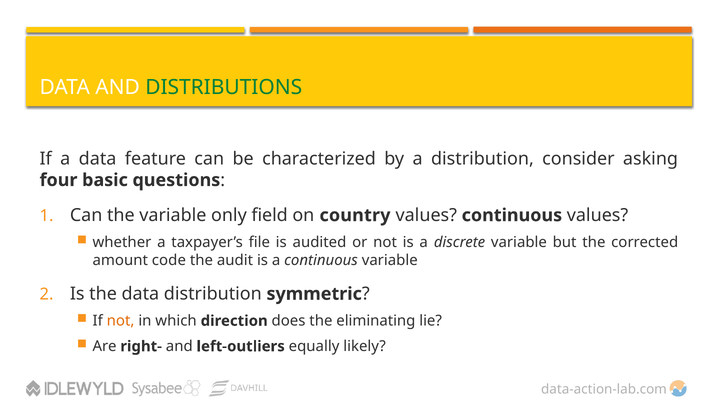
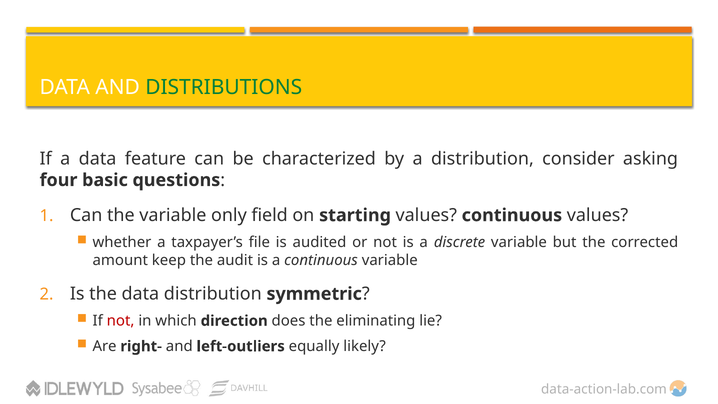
country: country -> starting
code: code -> keep
not at (121, 321) colour: orange -> red
